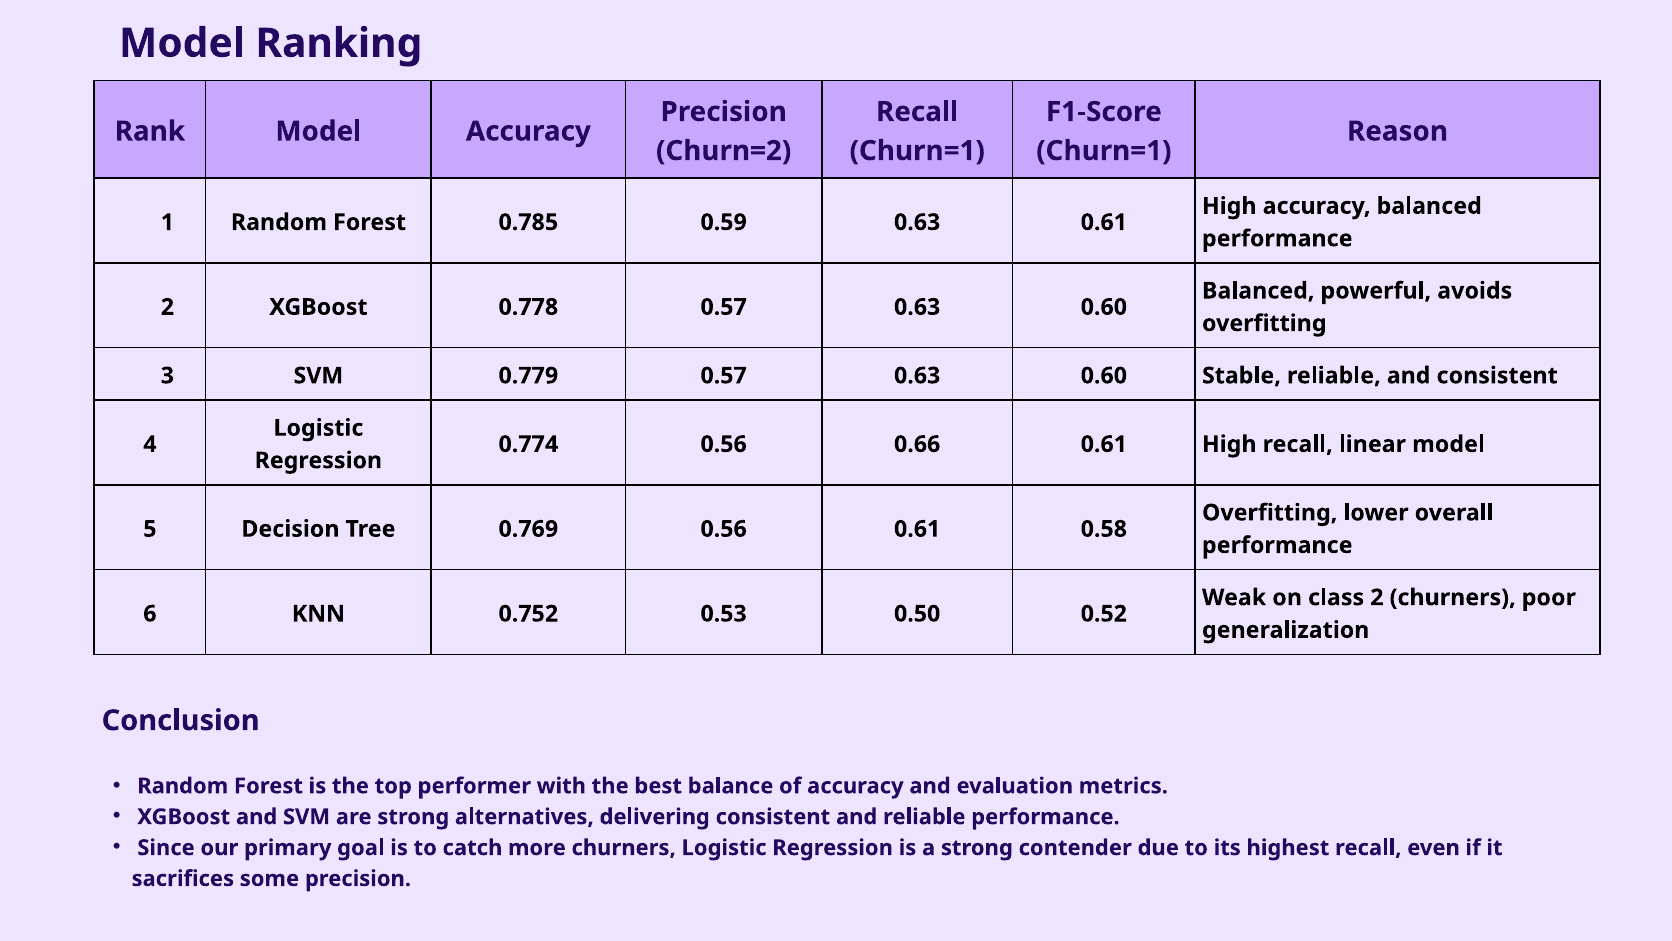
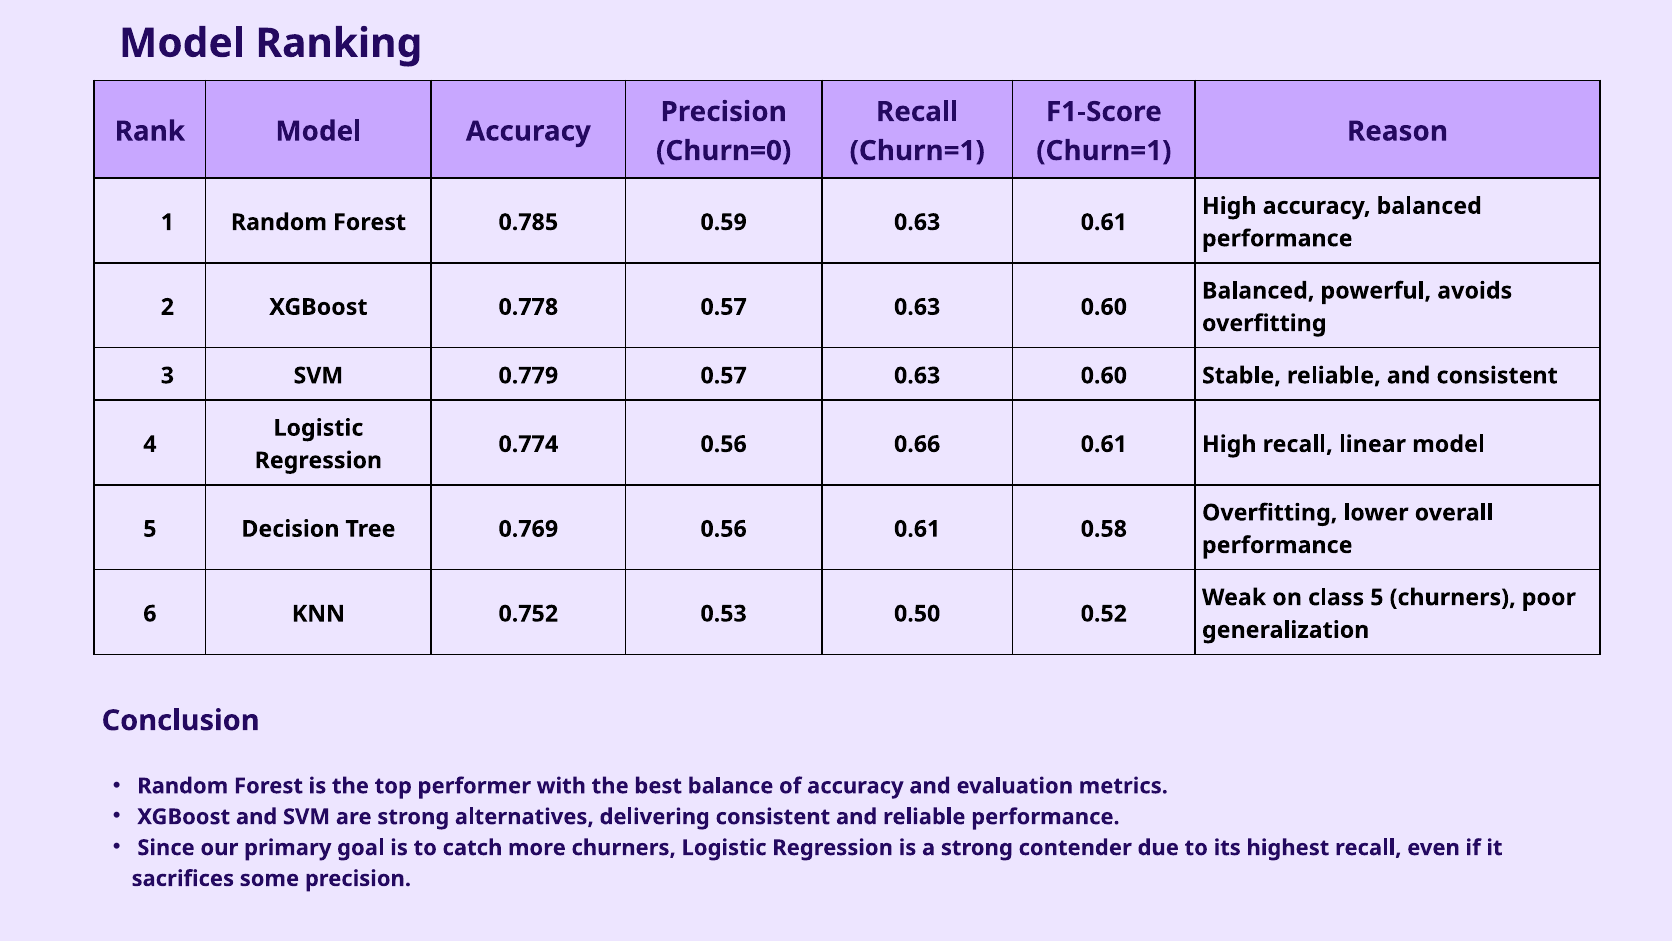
Churn=2: Churn=2 -> Churn=0
class 2: 2 -> 5
